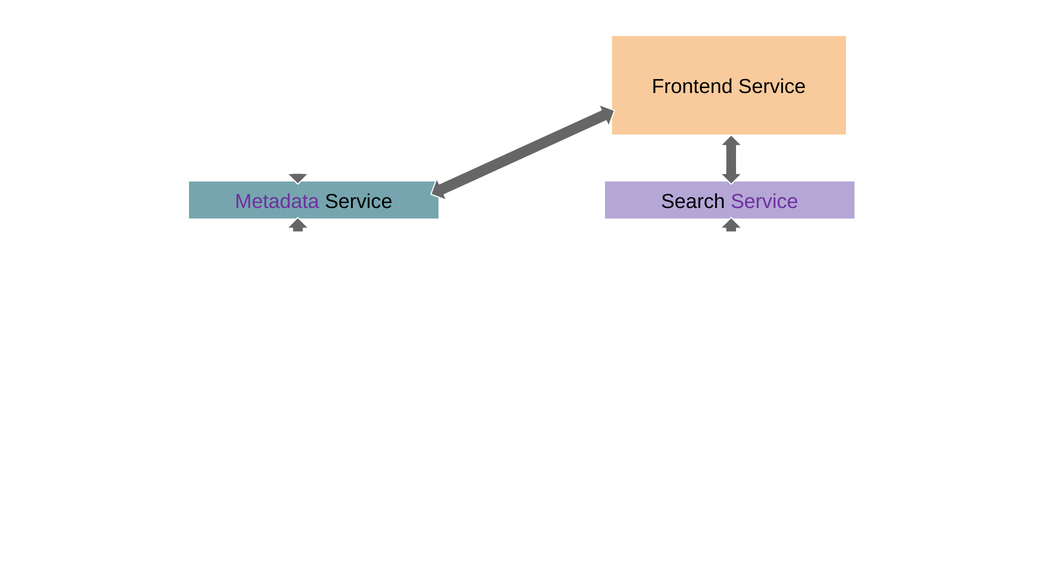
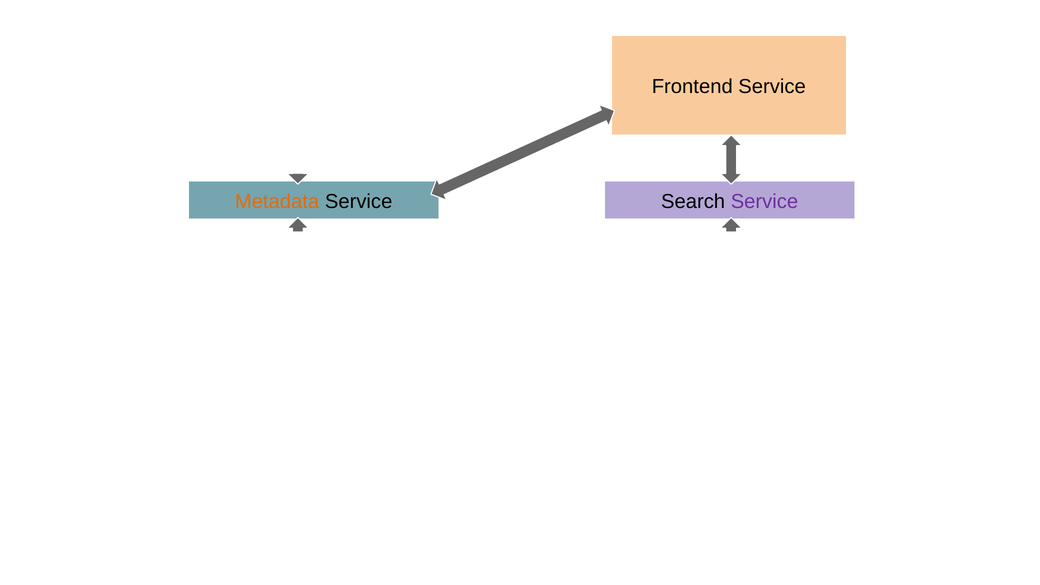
Metadata at (277, 201) colour: purple -> orange
